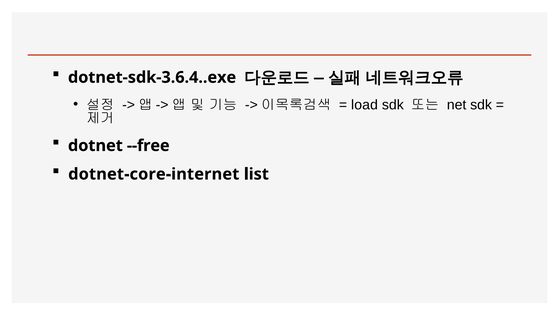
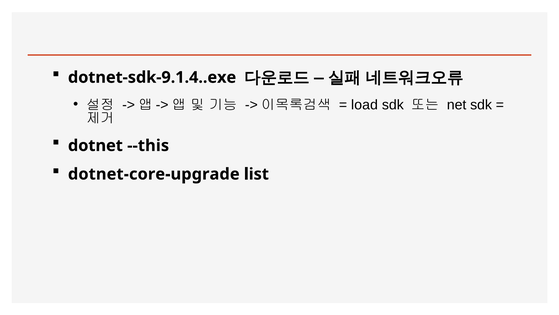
dotnet-sdk-3.6.4..exe: dotnet-sdk-3.6.4..exe -> dotnet-sdk-9.1.4..exe
--free: --free -> --this
dotnet-core-internet: dotnet-core-internet -> dotnet-core-upgrade
